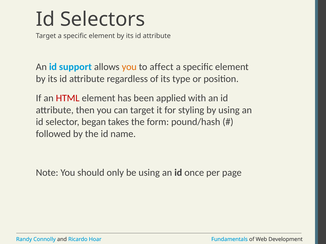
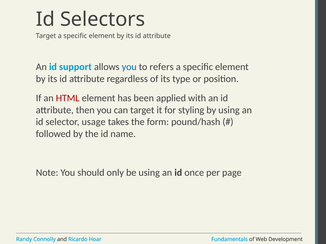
you at (129, 67) colour: orange -> blue
affect: affect -> refers
began: began -> usage
